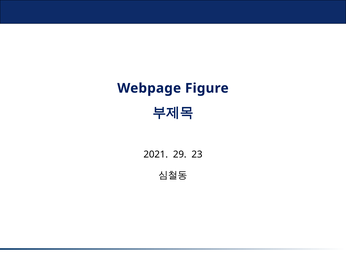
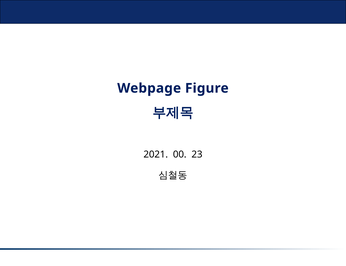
29: 29 -> 00
